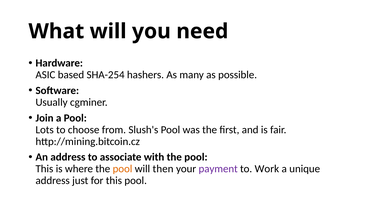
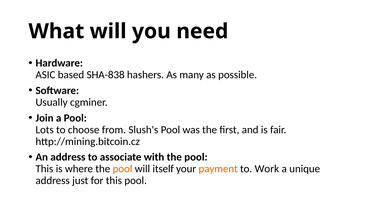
SHA-254: SHA-254 -> SHA-838
then: then -> itself
payment colour: purple -> orange
